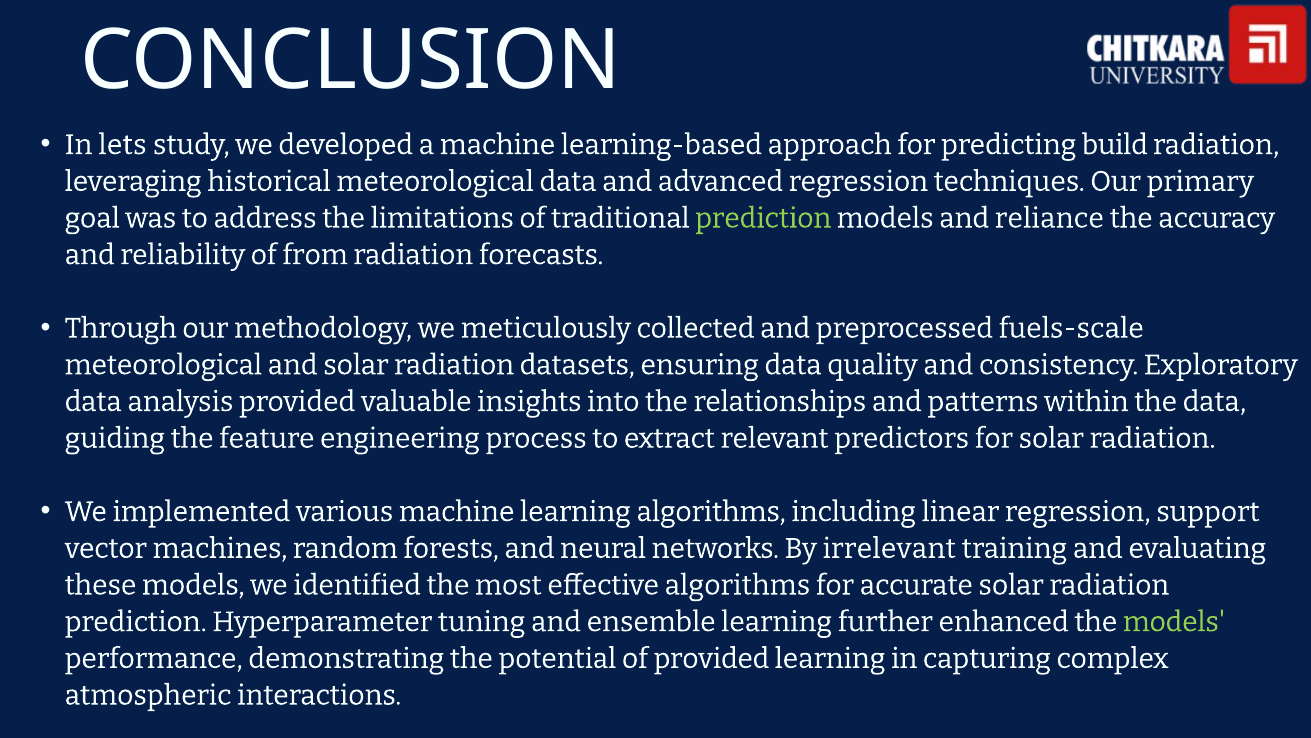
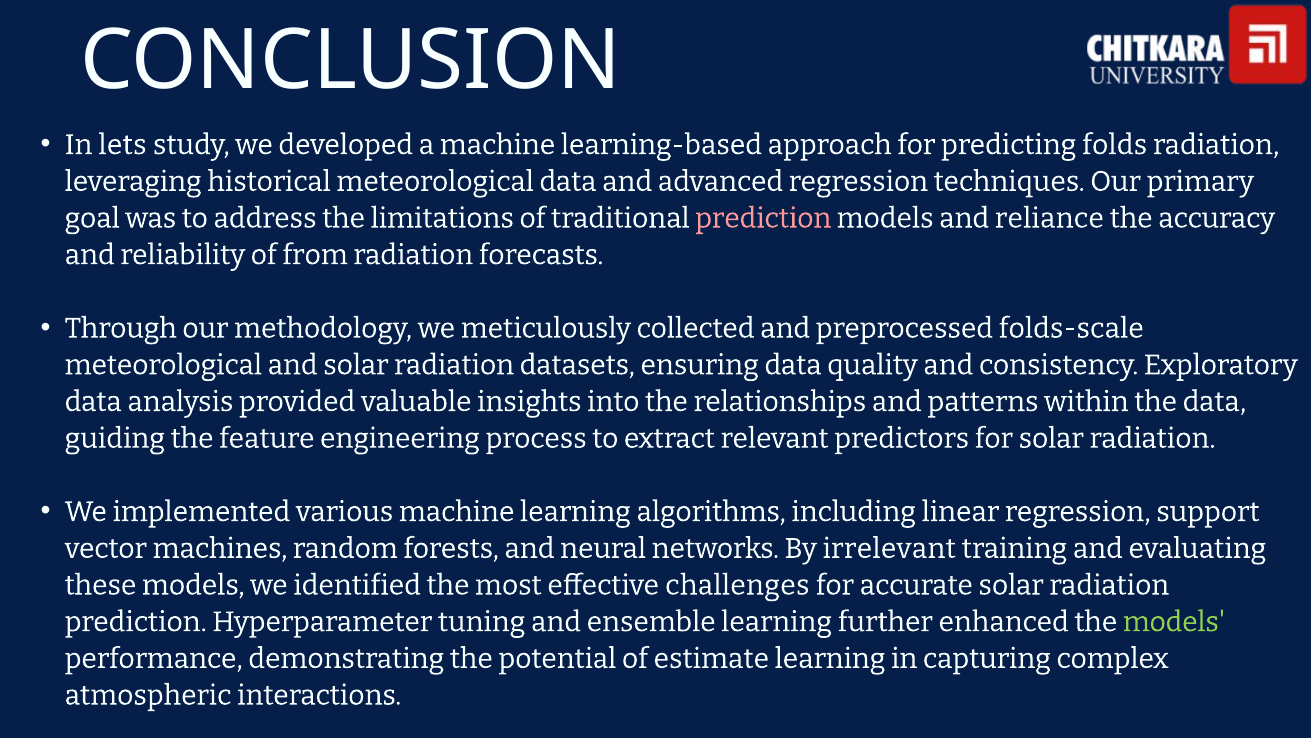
build: build -> folds
prediction at (763, 218) colour: light green -> pink
fuels-scale: fuels-scale -> folds-scale
effective algorithms: algorithms -> challenges
of provided: provided -> estimate
